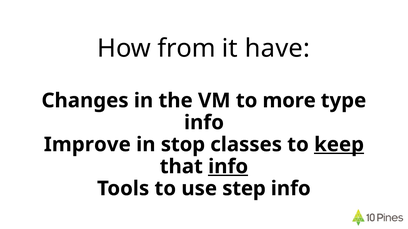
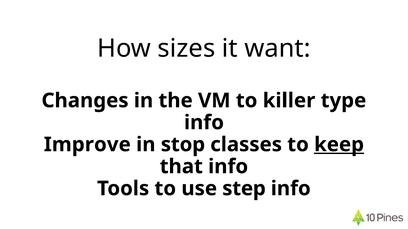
from: from -> sizes
have: have -> want
more: more -> killer
info at (228, 167) underline: present -> none
